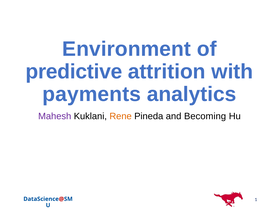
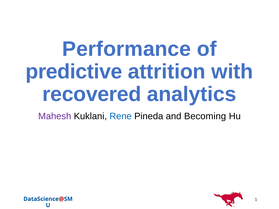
Environment: Environment -> Performance
payments: payments -> recovered
Rene colour: orange -> blue
